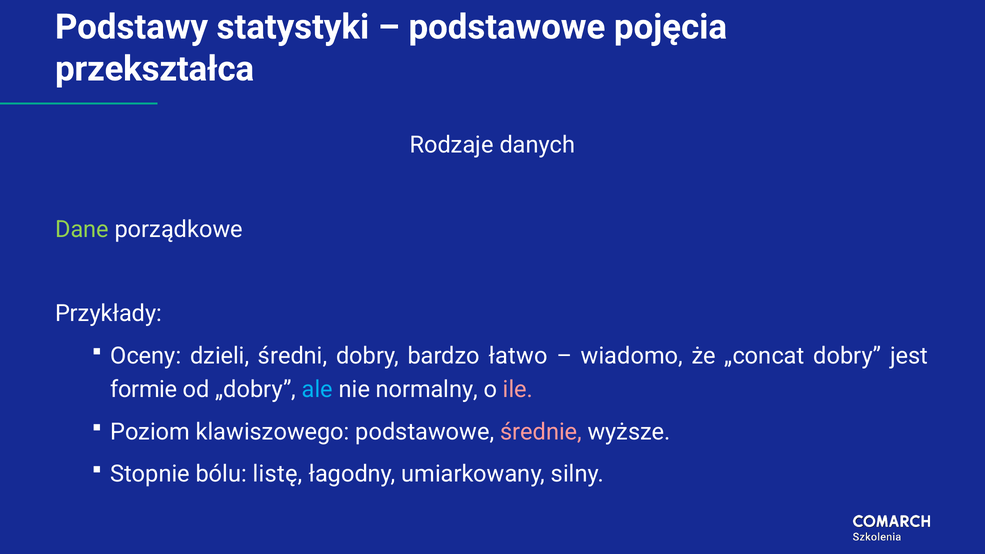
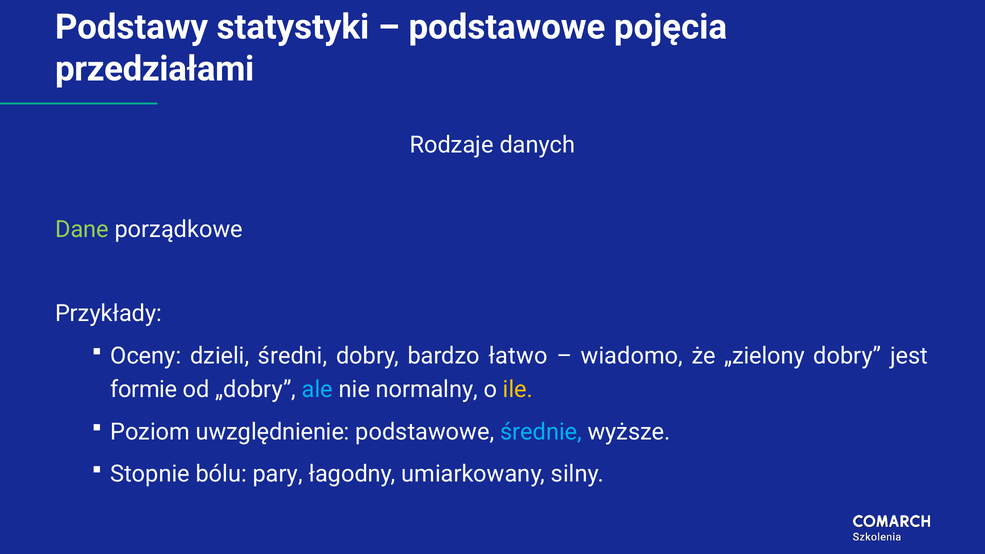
przekształca: przekształca -> przedziałami
„concat: „concat -> „zielony
ile colour: pink -> yellow
klawiszowego: klawiszowego -> uwzględnienie
średnie colour: pink -> light blue
listę: listę -> pary
